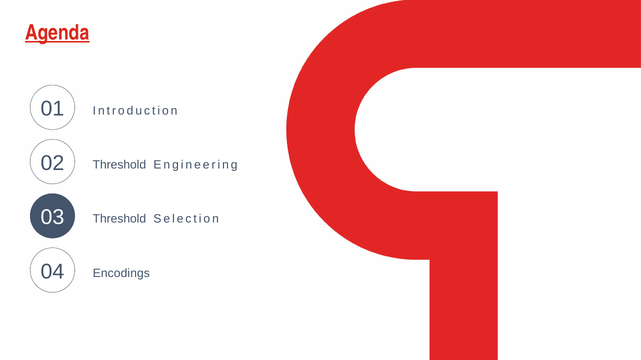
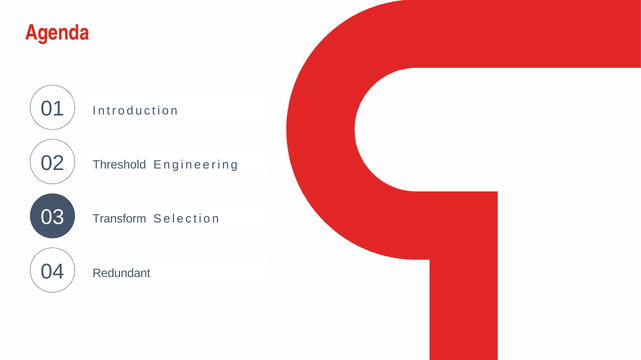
Agenda underline: present -> none
Threshold at (119, 219): Threshold -> Transform
Encodings: Encodings -> Redundant
